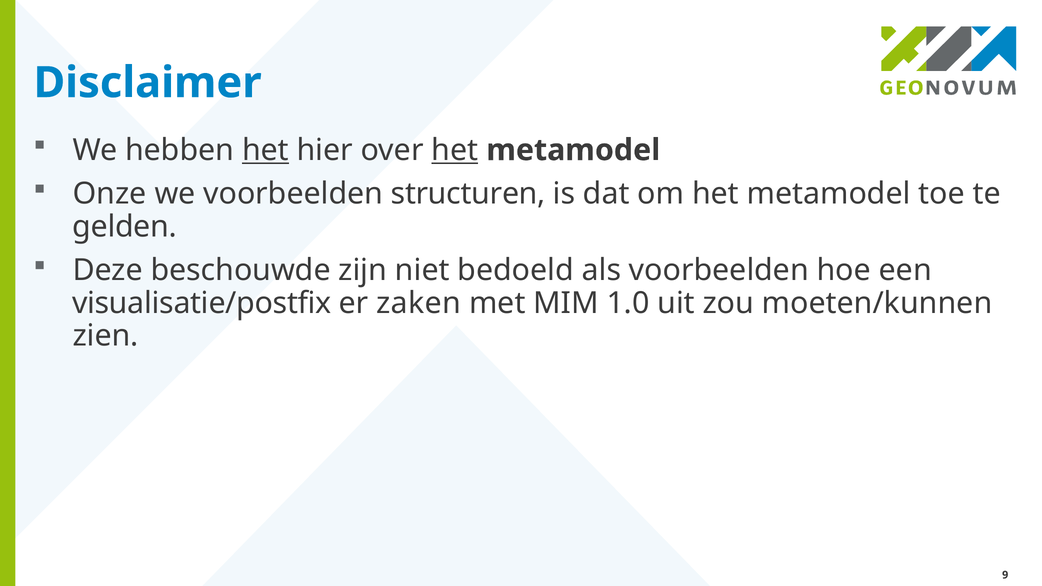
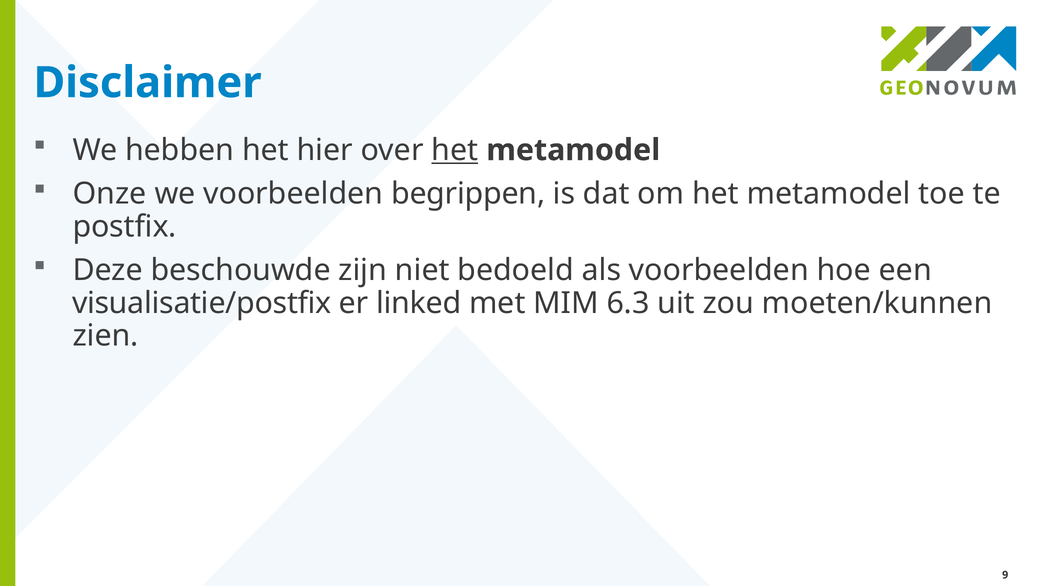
het at (265, 150) underline: present -> none
structuren: structuren -> begrippen
gelden: gelden -> postfix
zaken: zaken -> linked
1.0: 1.0 -> 6.3
